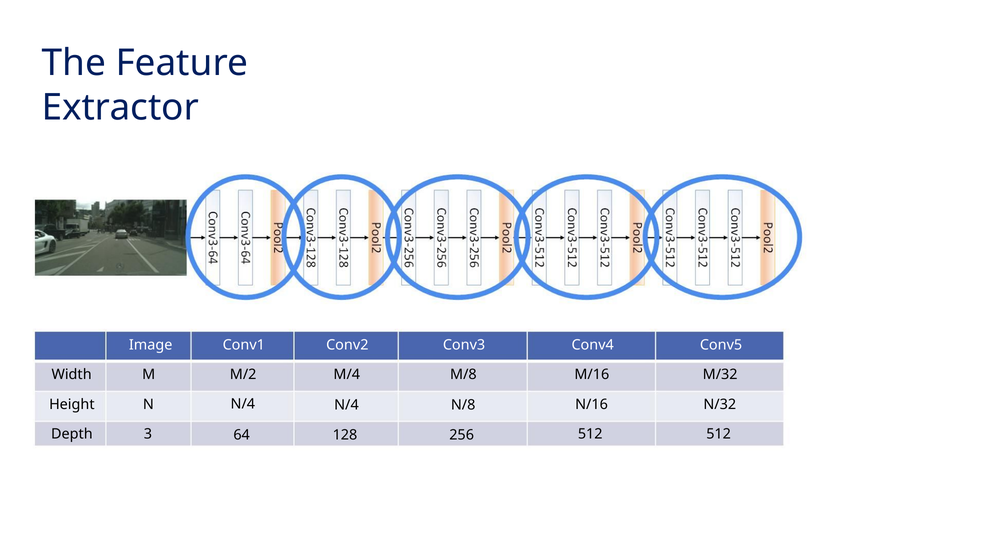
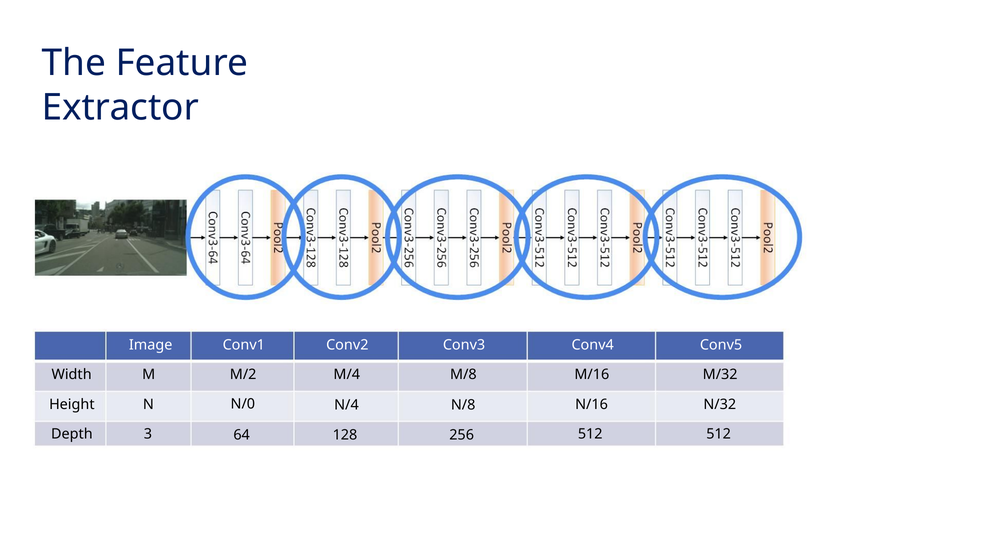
N/4 at (243, 404): N/4 -> N/0
